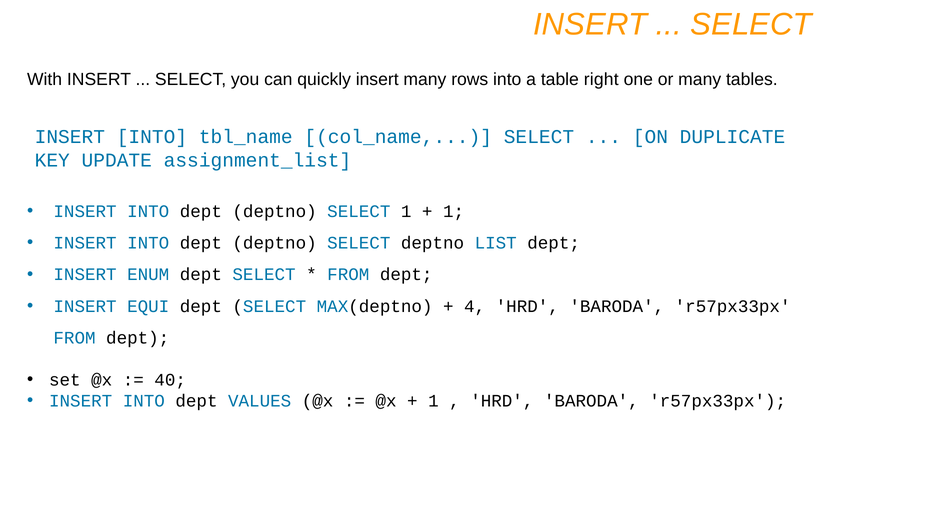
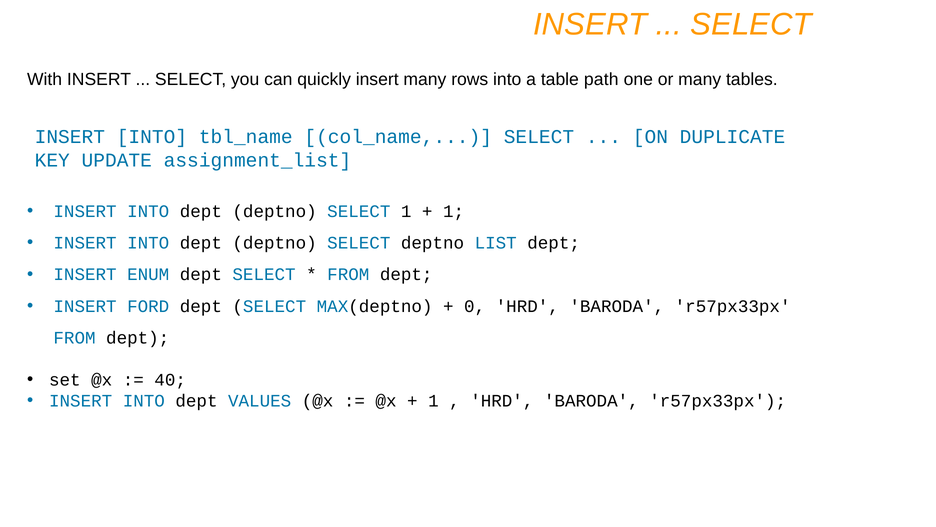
right: right -> path
EQUI: EQUI -> FORD
4: 4 -> 0
